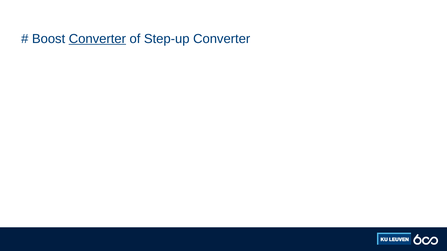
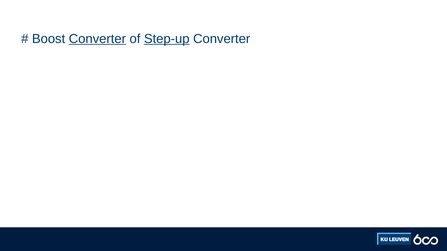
Step-up underline: none -> present
